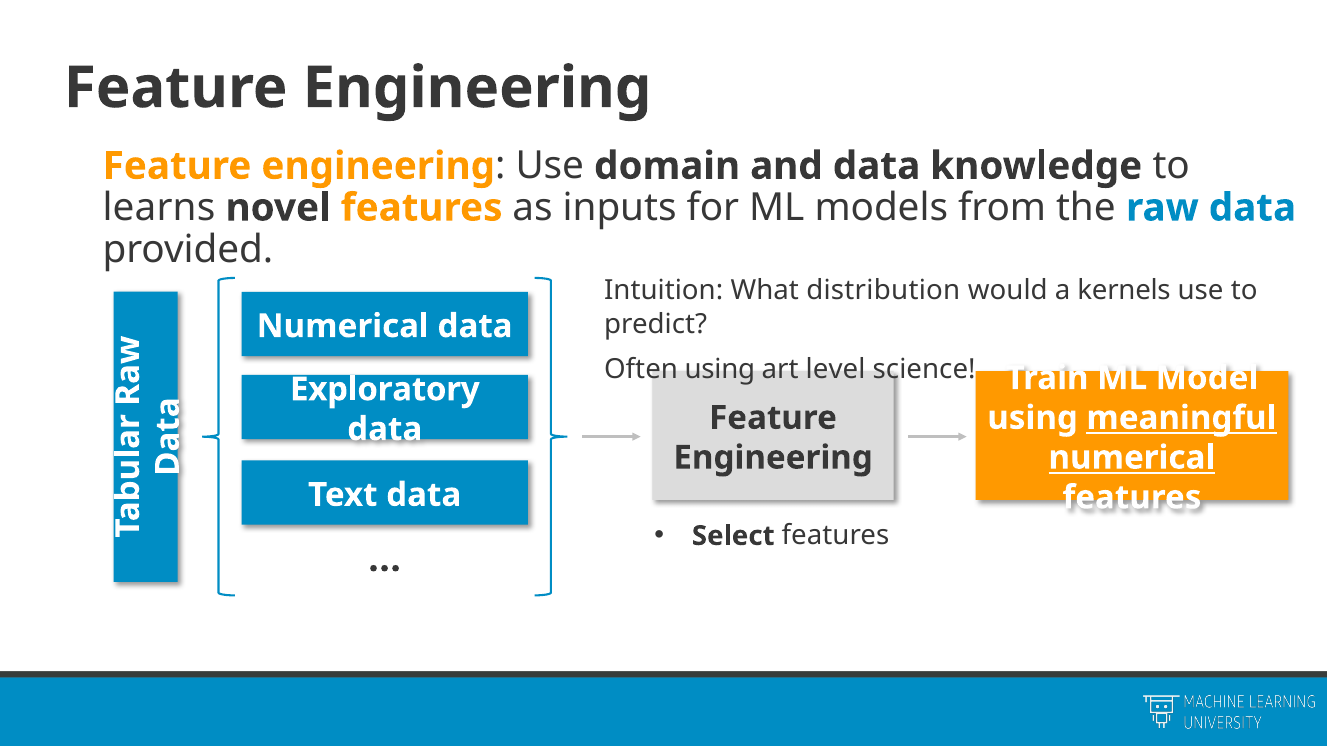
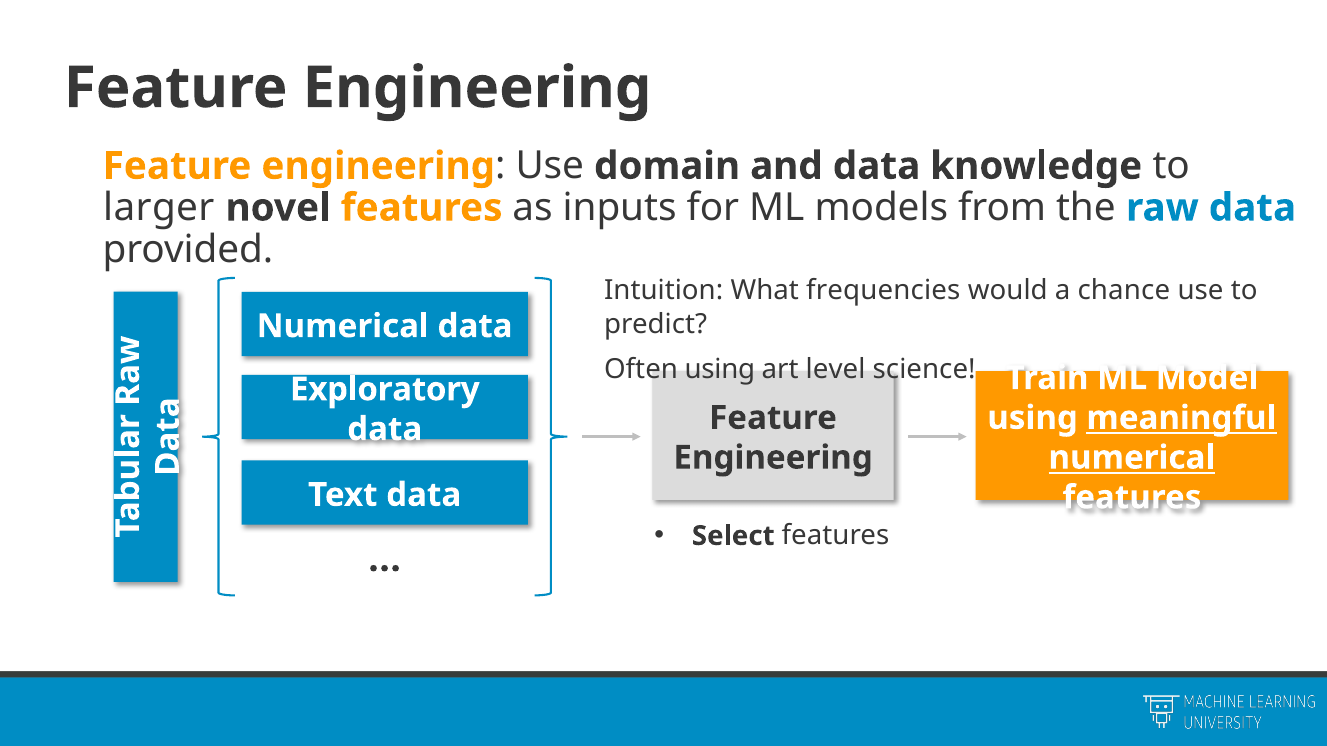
learns: learns -> larger
distribution: distribution -> frequencies
kernels: kernels -> chance
